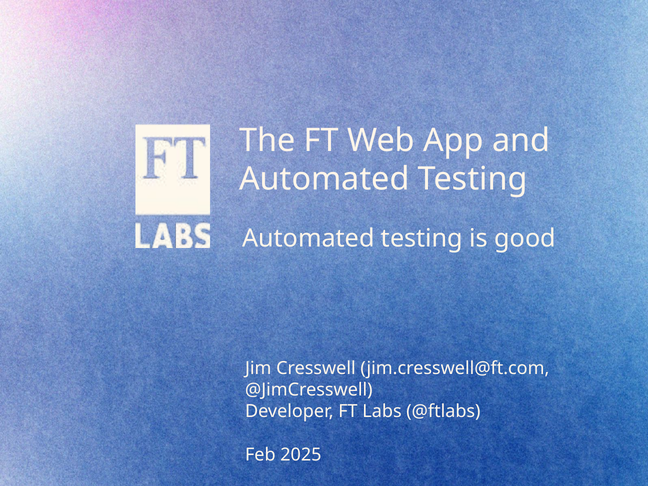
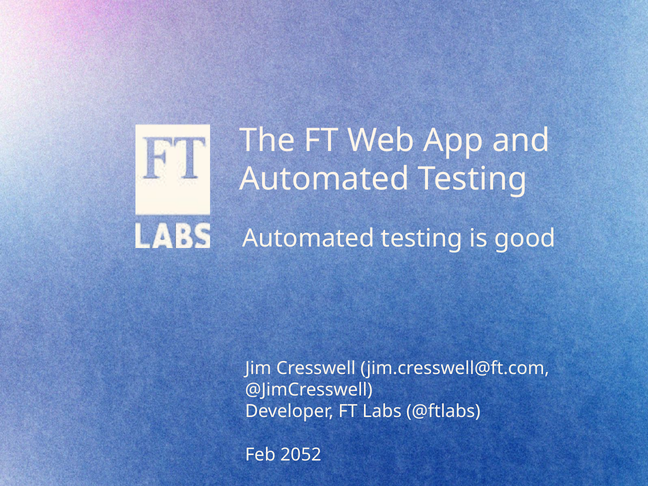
2025: 2025 -> 2052
